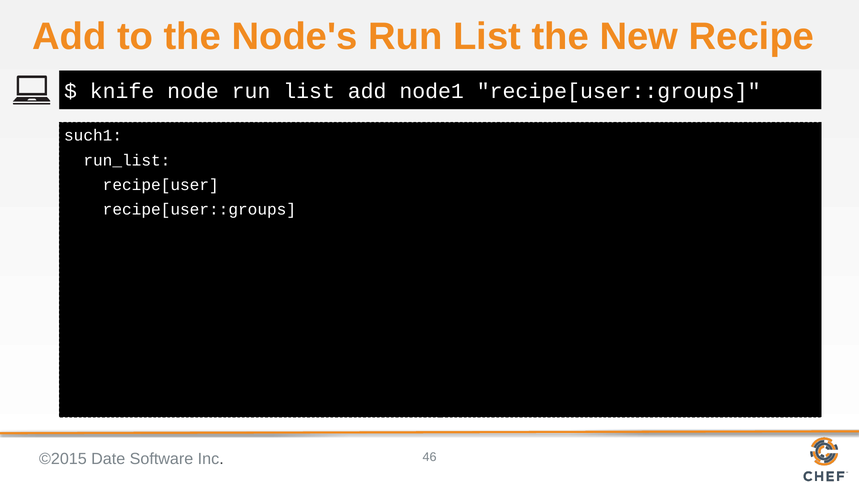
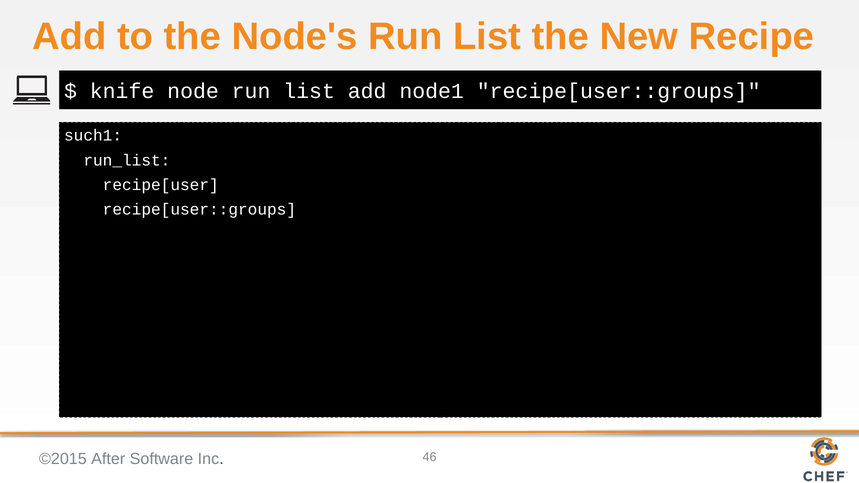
Date: Date -> After
